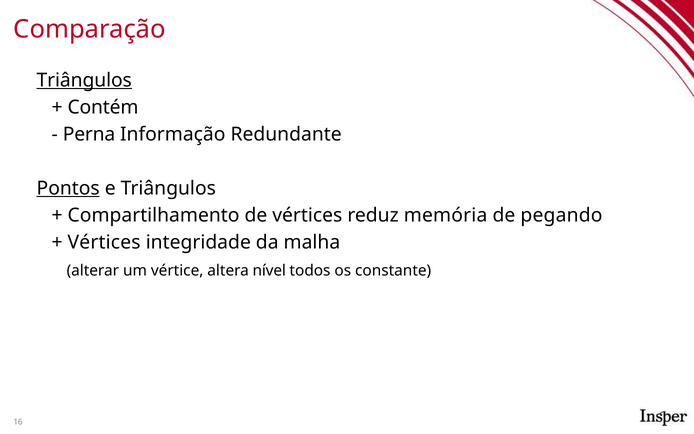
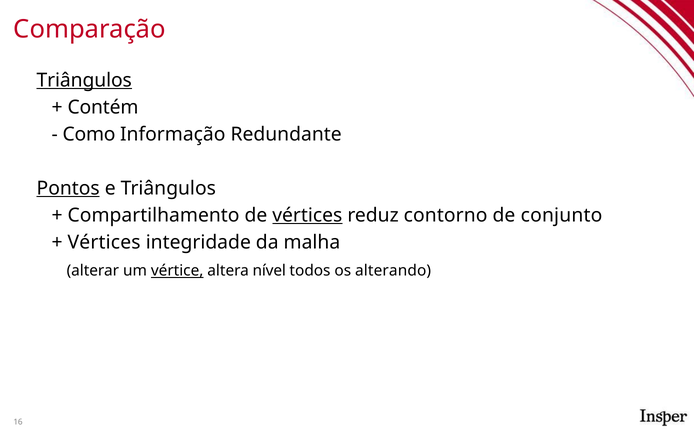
Perna: Perna -> Como
vértices at (307, 215) underline: none -> present
memória: memória -> contorno
pegando: pegando -> conjunto
vértice underline: none -> present
constante: constante -> alterando
